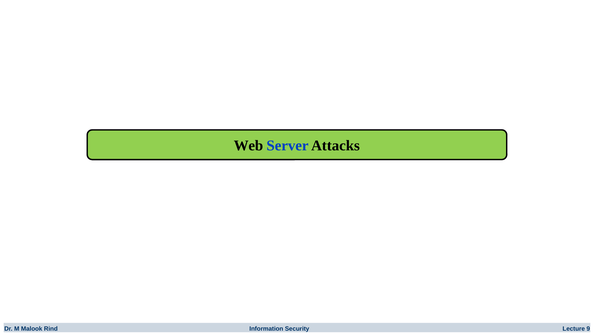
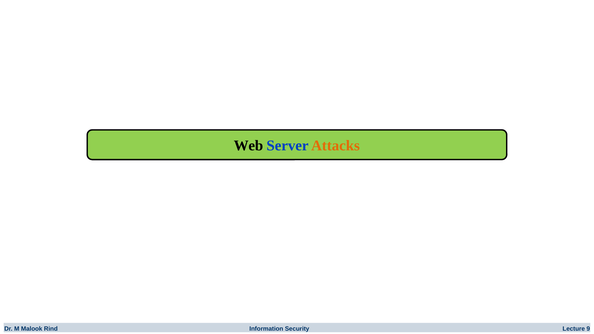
Attacks colour: black -> orange
